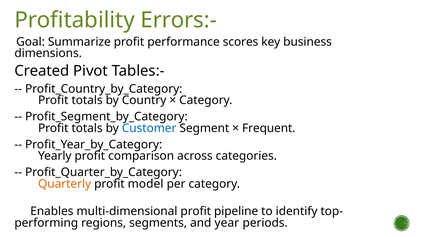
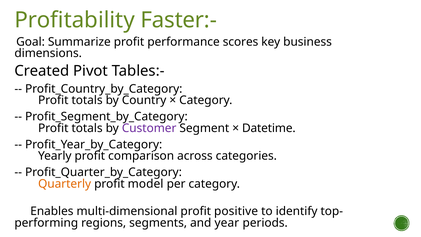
Errors:-: Errors:- -> Faster:-
Customer colour: blue -> purple
Frequent: Frequent -> Datetime
pipeline: pipeline -> positive
